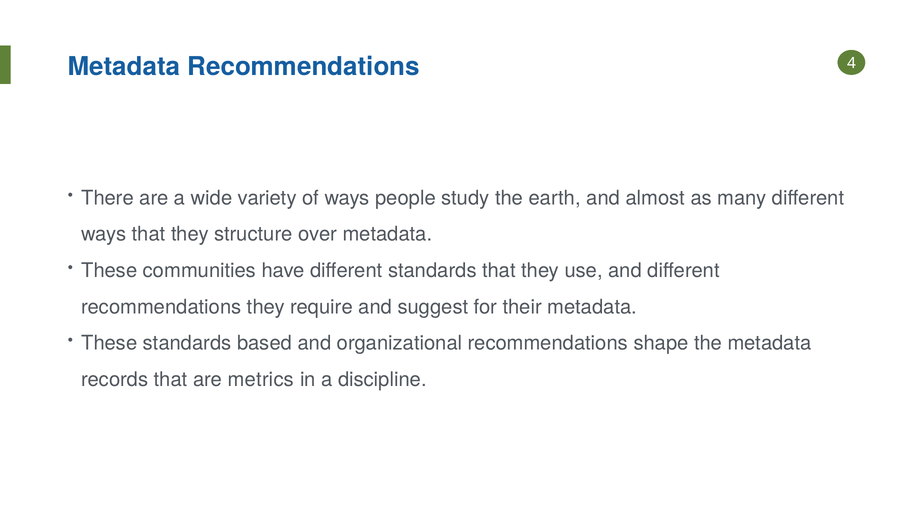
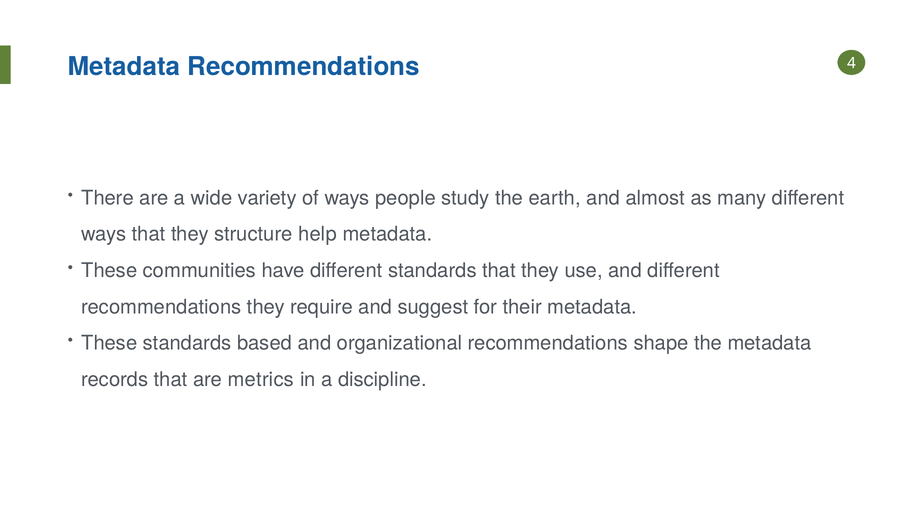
over: over -> help
